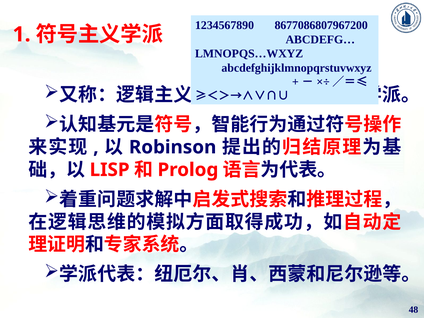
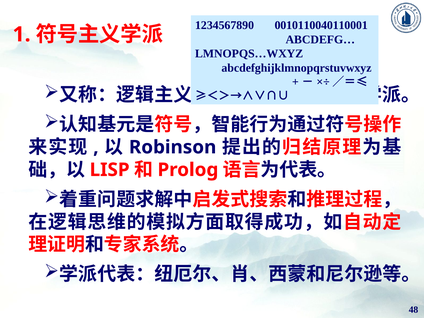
8677086807967200: 8677086807967200 -> 0010110040110001
